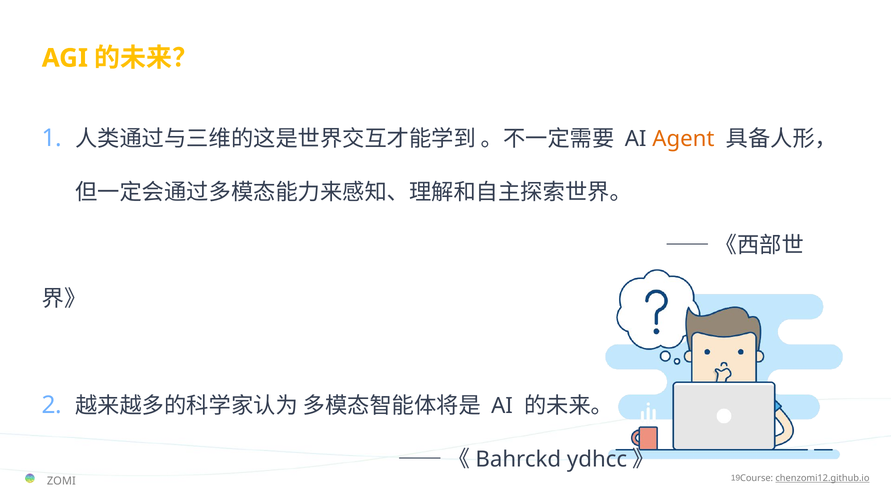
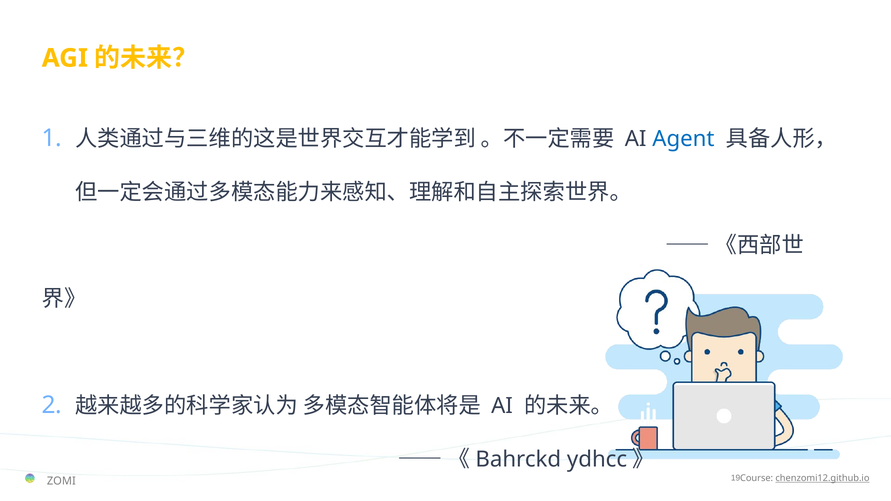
Agent colour: orange -> blue
